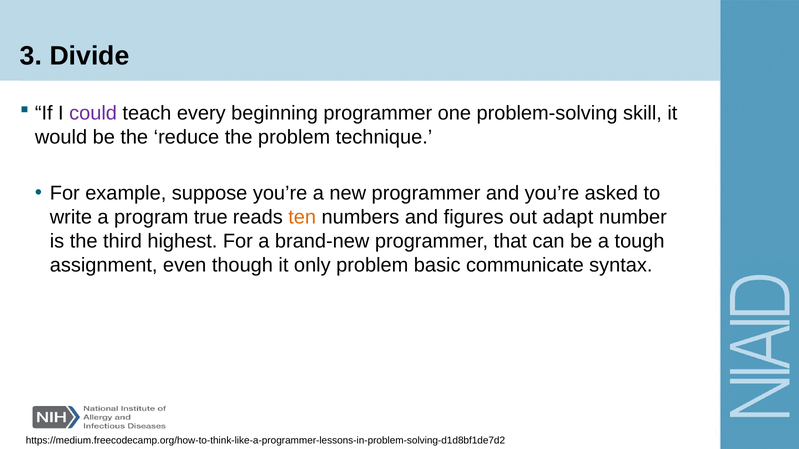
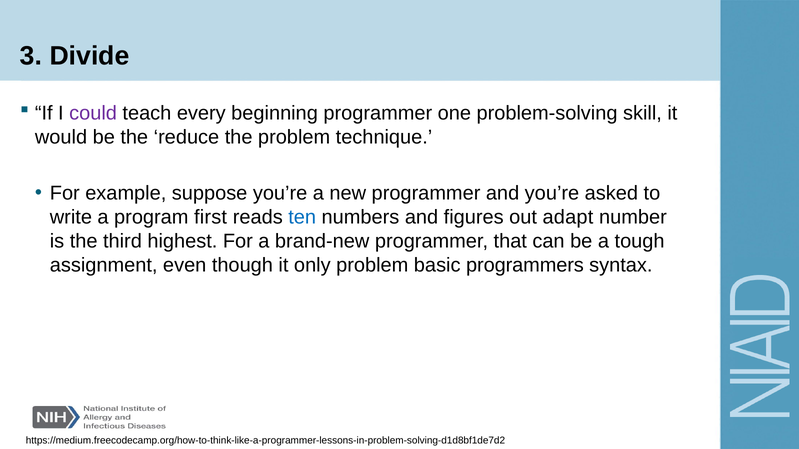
true: true -> first
ten colour: orange -> blue
communicate: communicate -> programmers
